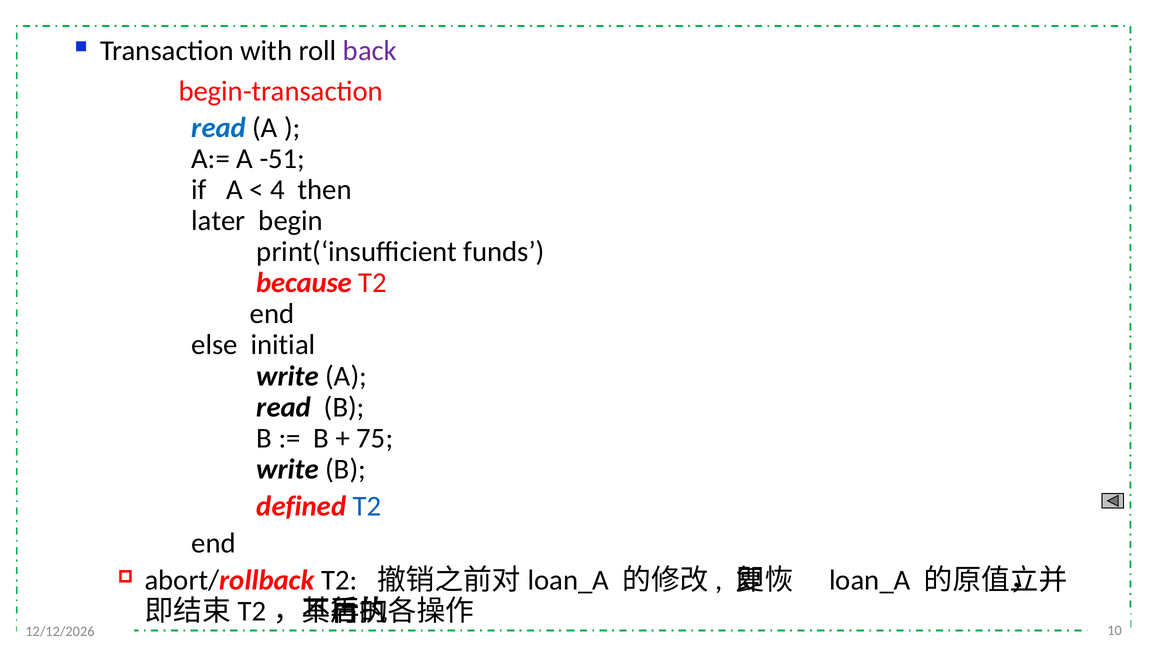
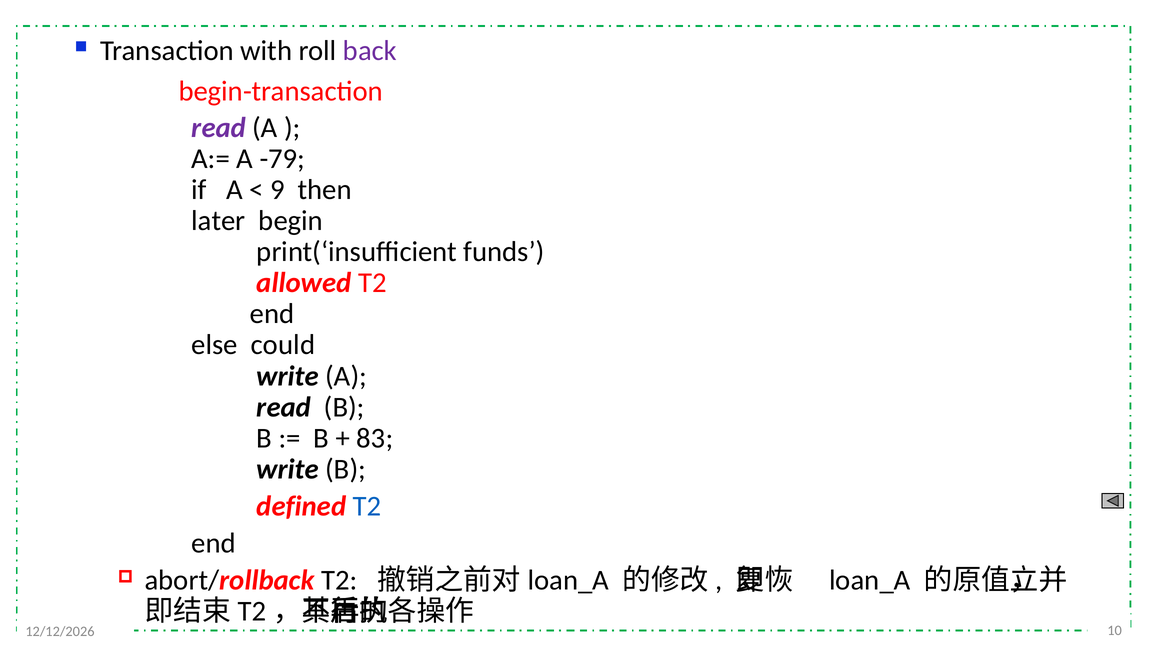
read at (219, 128) colour: blue -> purple
-51: -51 -> -79
4: 4 -> 9
because: because -> allowed
initial: initial -> could
75: 75 -> 83
